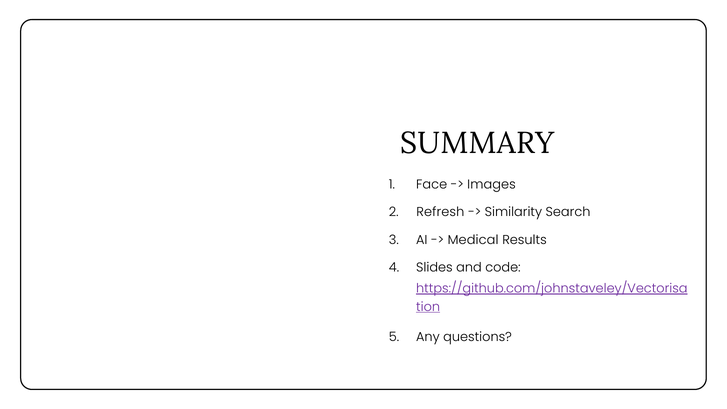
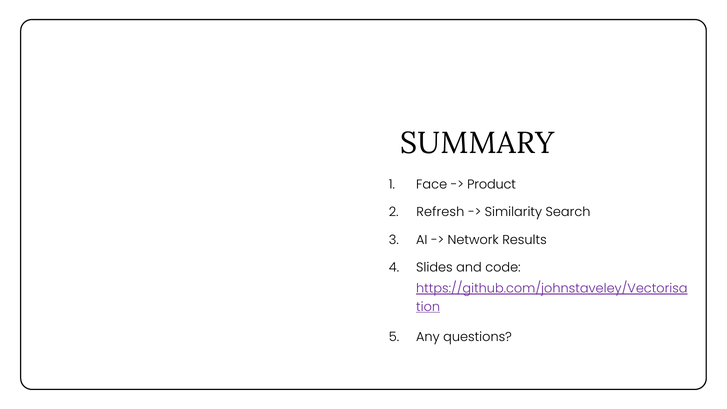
Images: Images -> Product
Medical: Medical -> Network
